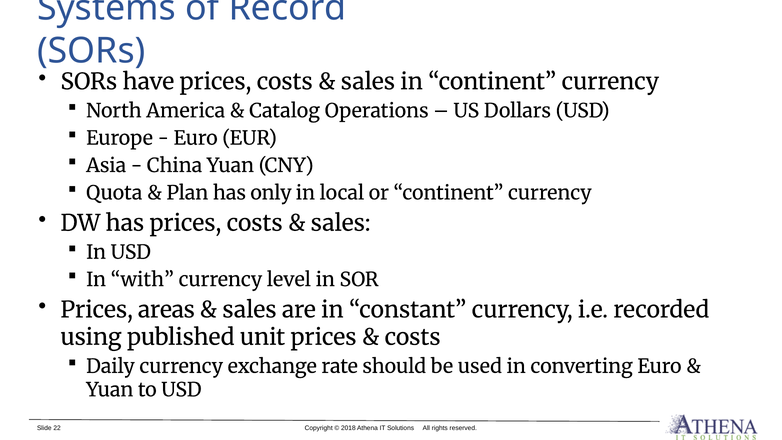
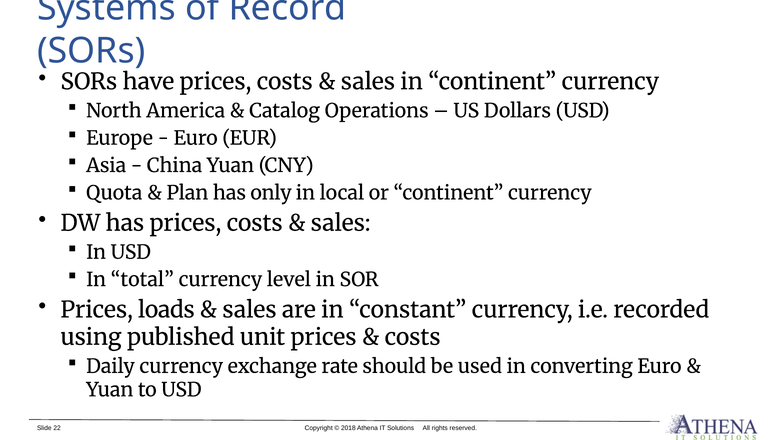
with: with -> total
areas: areas -> loads
